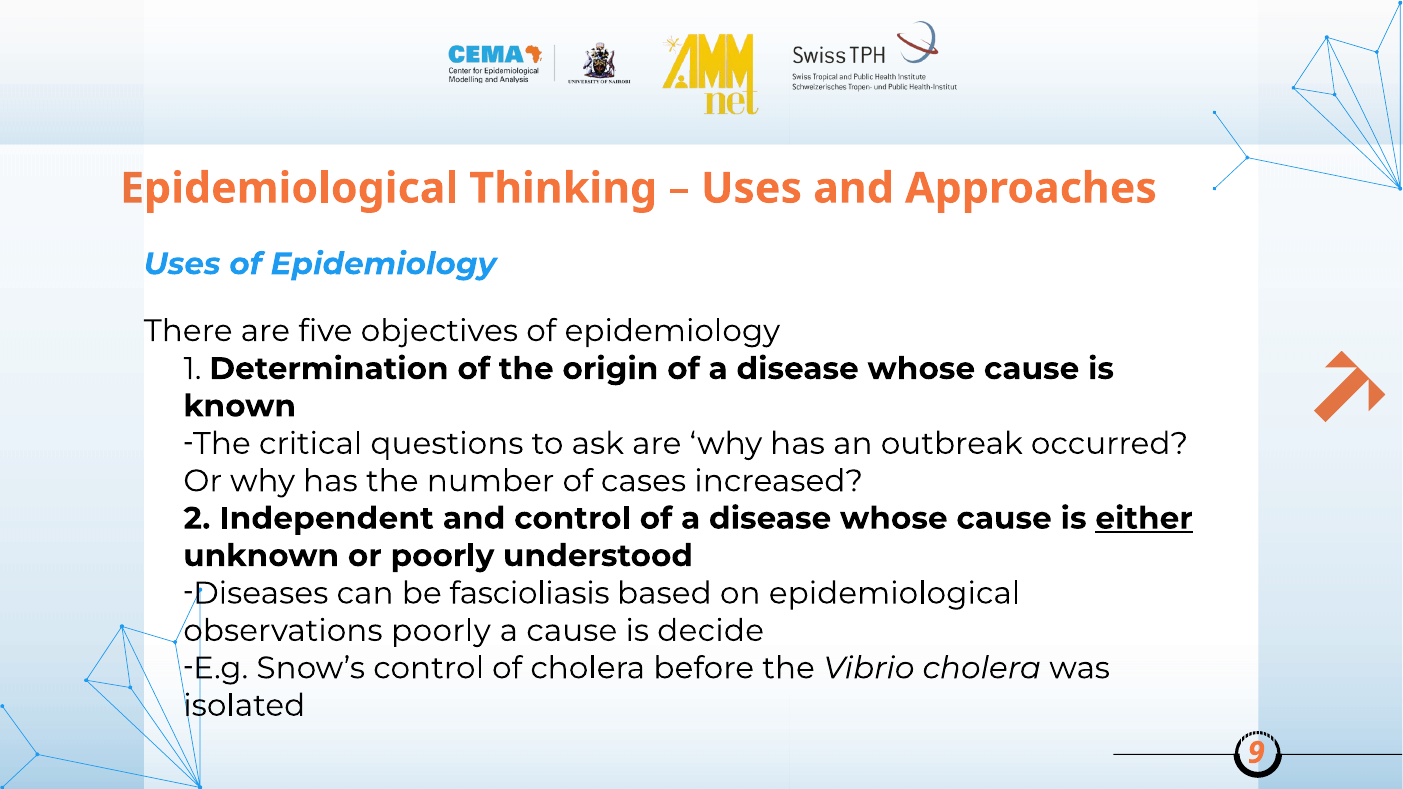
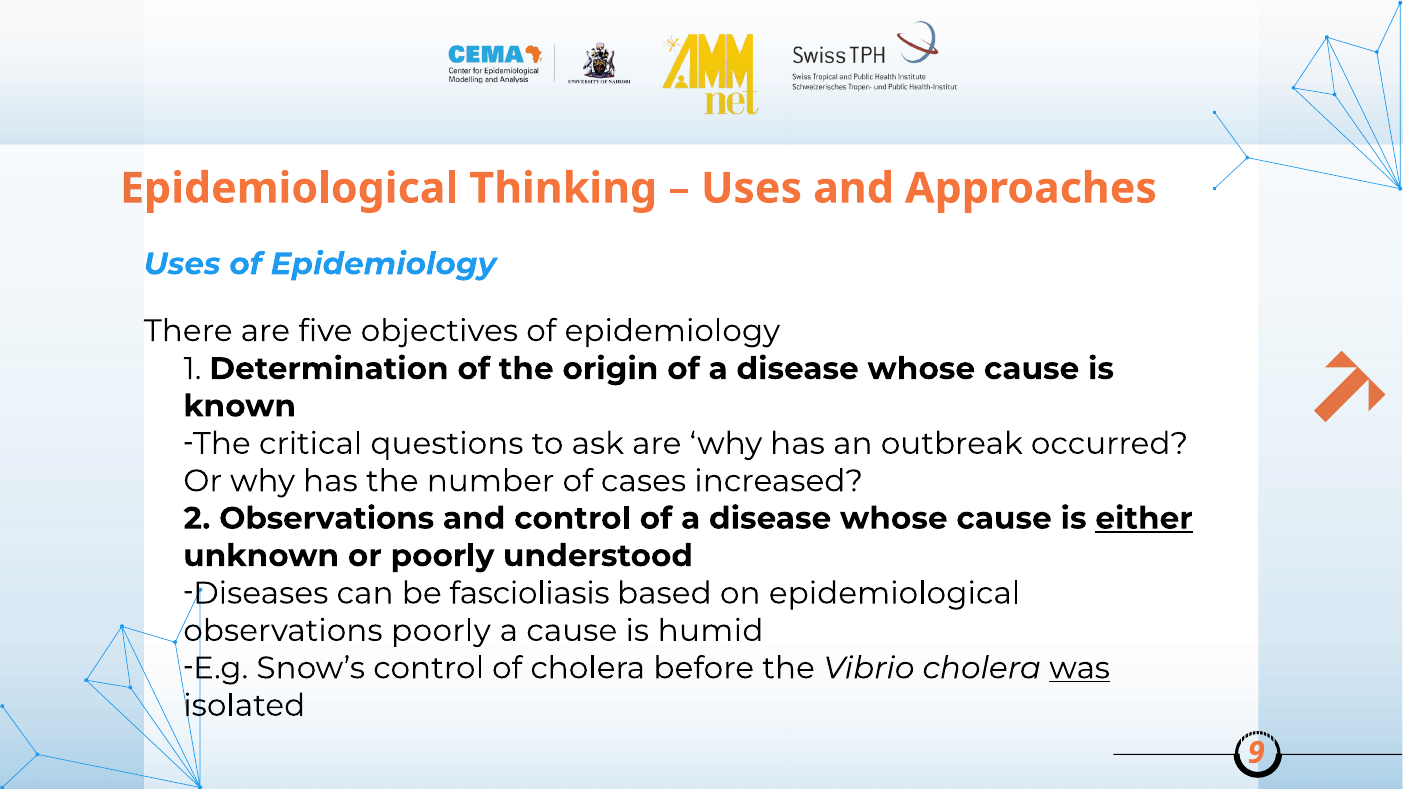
Independent at (326, 519): Independent -> Observations
decide: decide -> humid
was underline: none -> present
